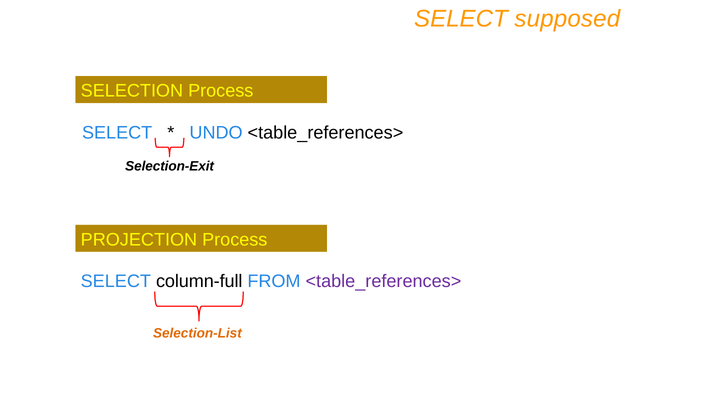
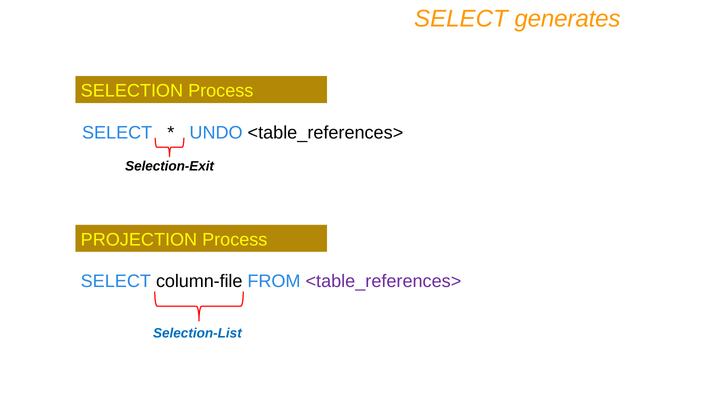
supposed: supposed -> generates
column-full: column-full -> column-file
Selection-List colour: orange -> blue
